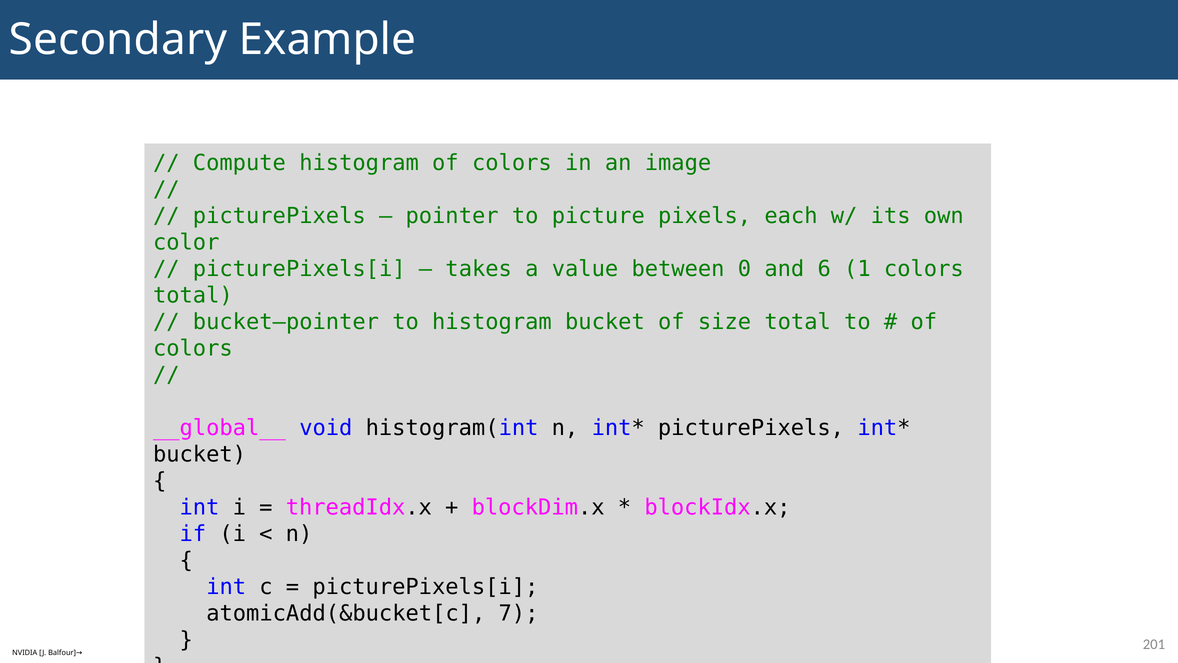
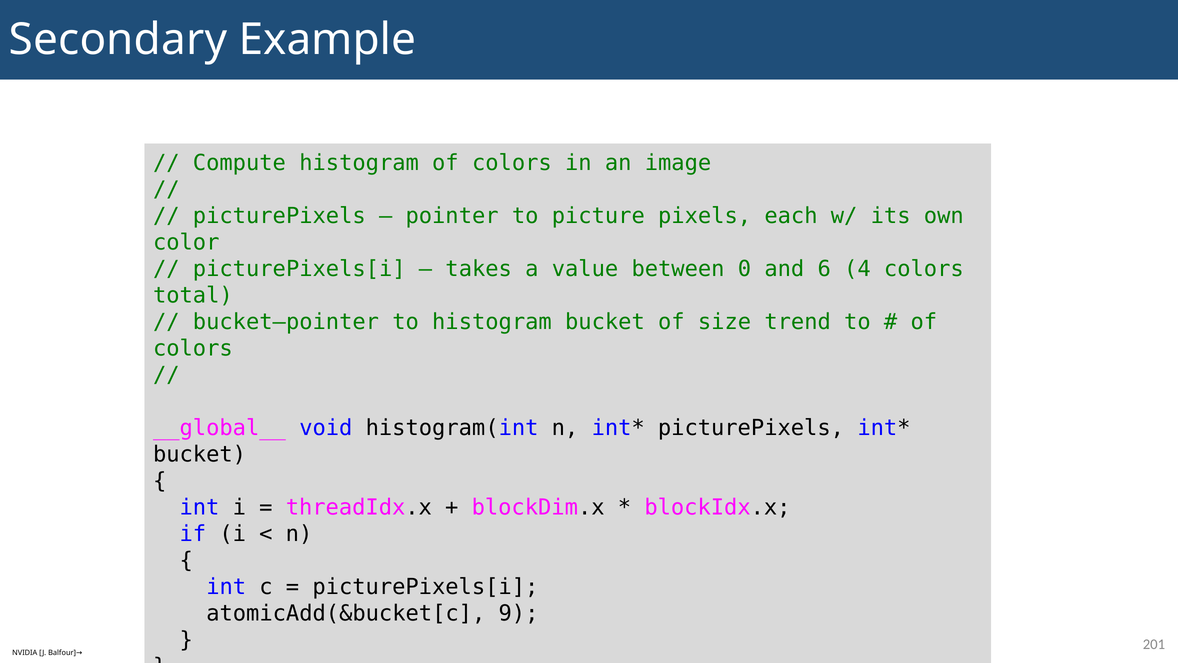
1: 1 -> 4
size total: total -> trend
7: 7 -> 9
